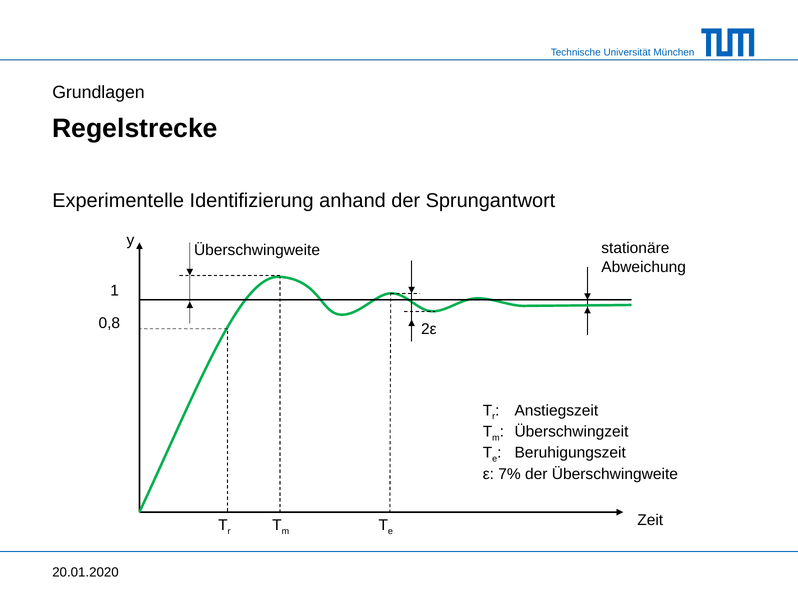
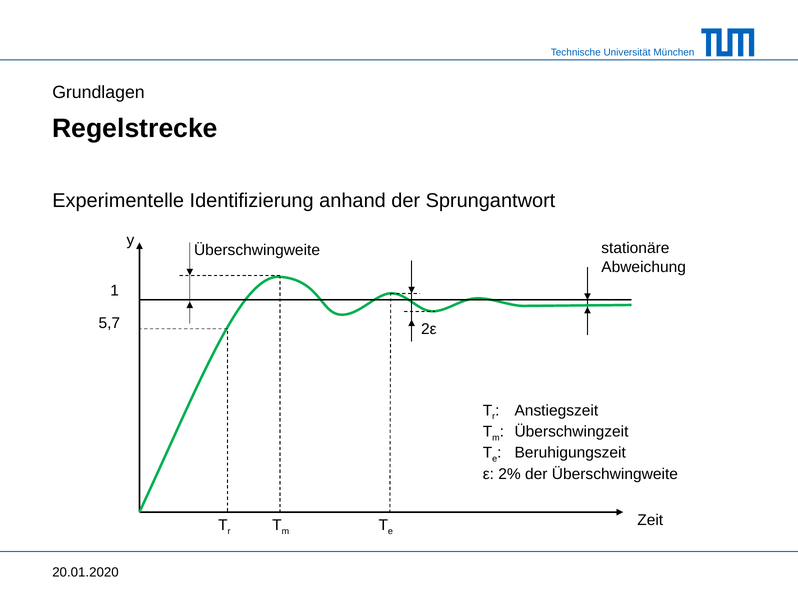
0,8: 0,8 -> 5,7
7%: 7% -> 2%
